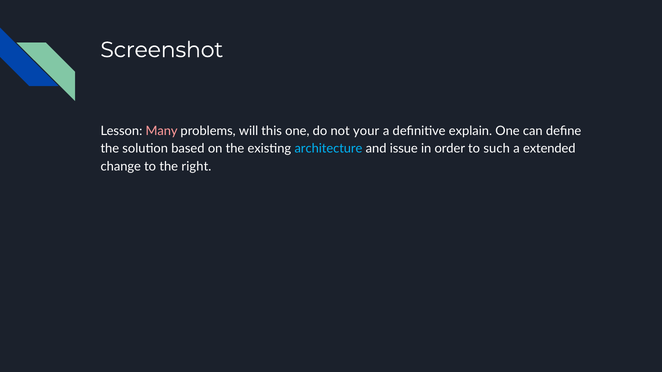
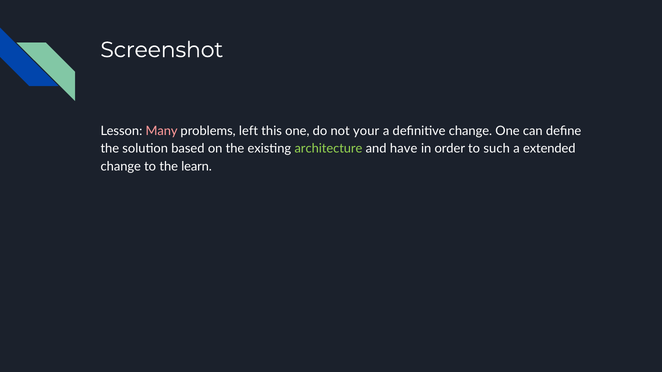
will: will -> left
definitive explain: explain -> change
architecture colour: light blue -> light green
issue: issue -> have
right: right -> learn
